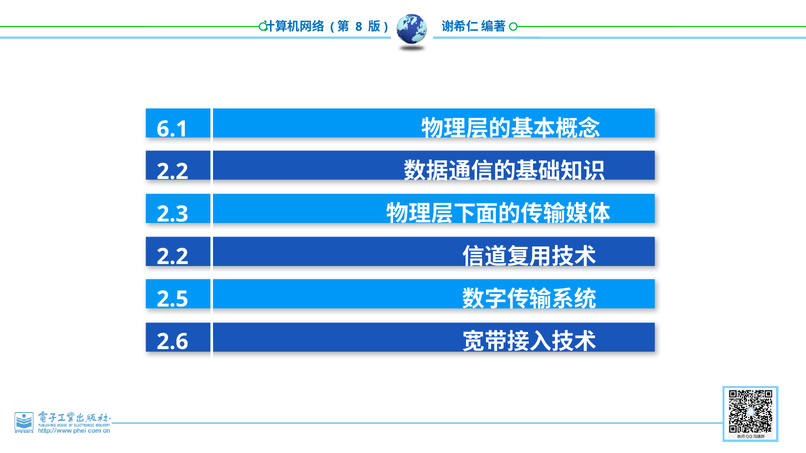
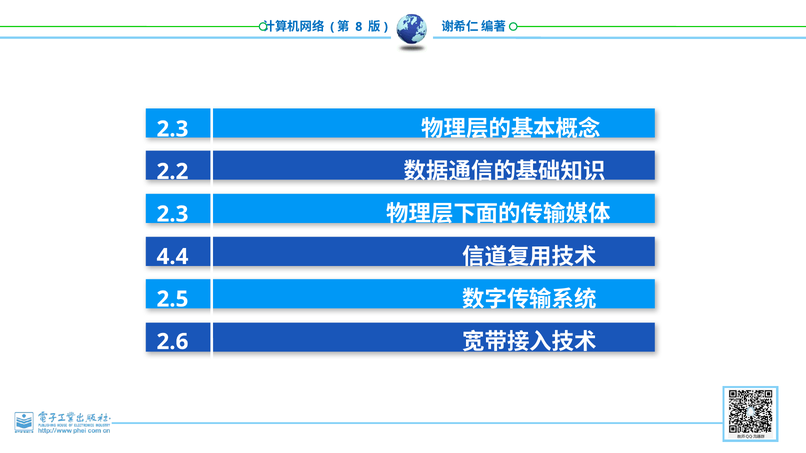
6.1 at (172, 129): 6.1 -> 2.3
2.2 at (172, 257): 2.2 -> 4.4
